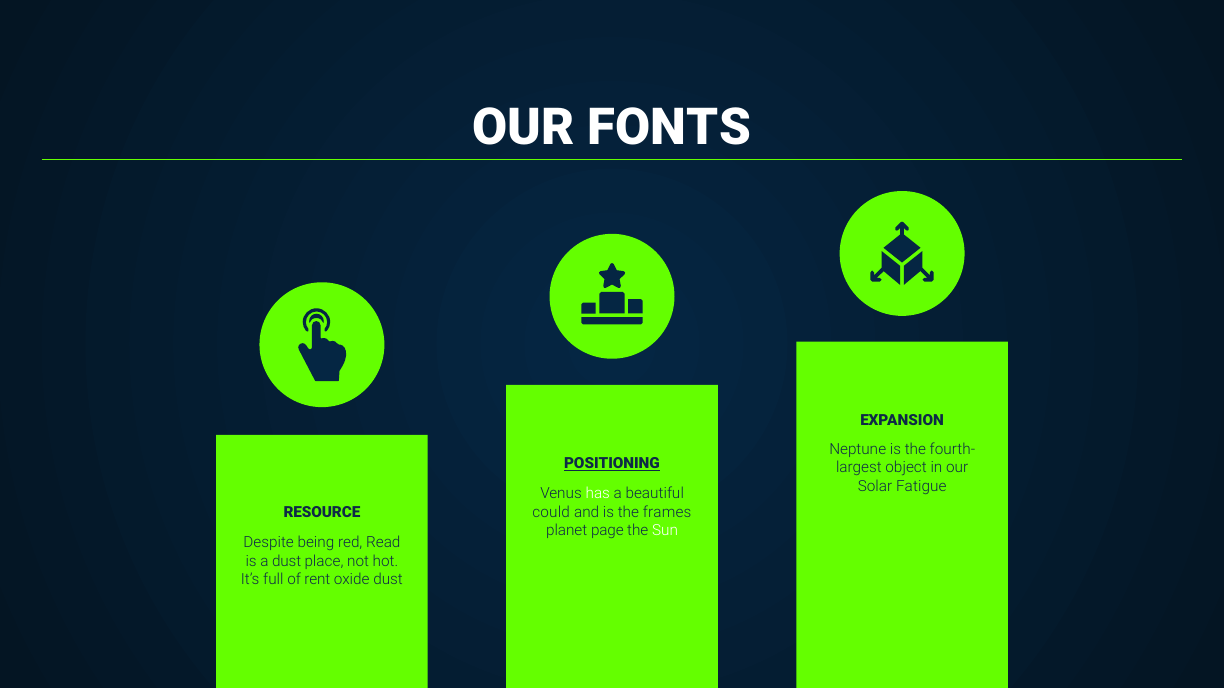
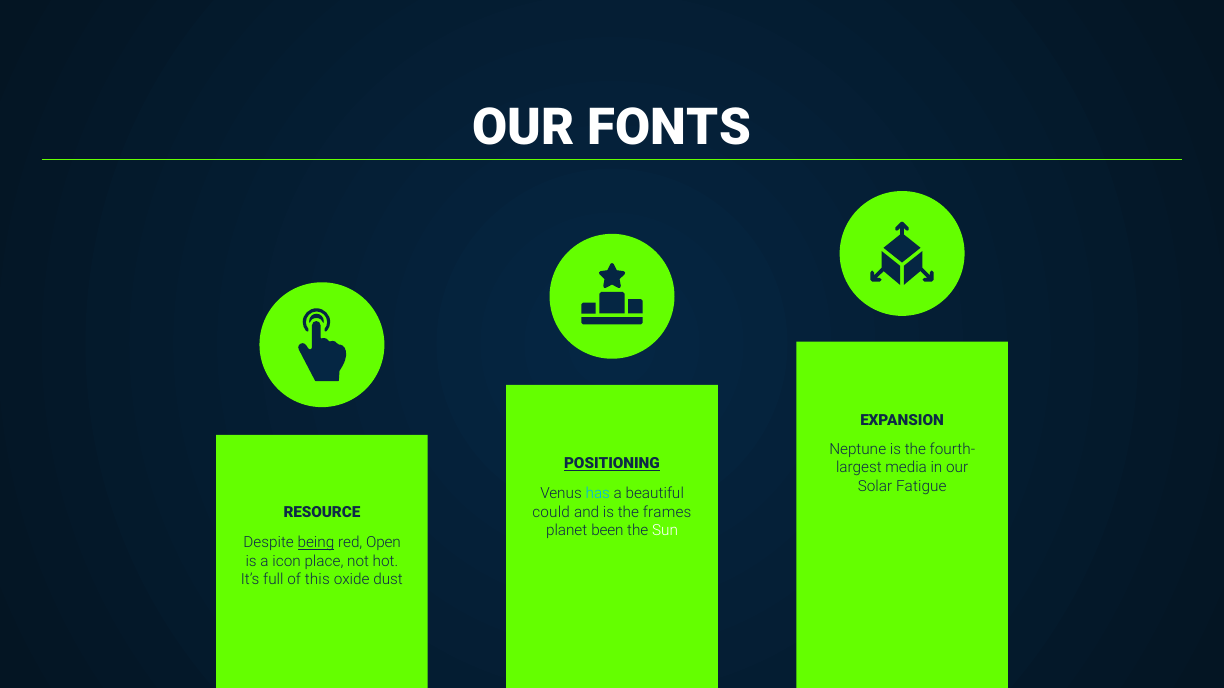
object: object -> media
has colour: white -> light blue
page: page -> been
being underline: none -> present
Read: Read -> Open
a dust: dust -> icon
rent: rent -> this
